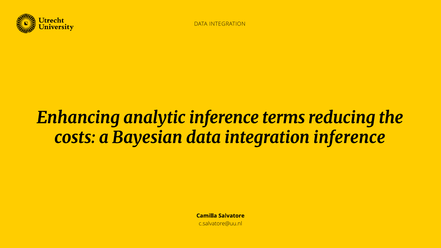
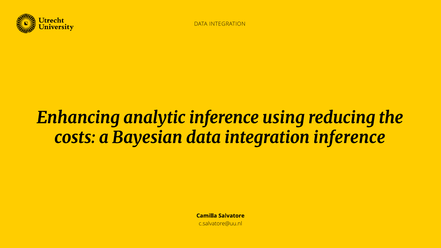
terms: terms -> using
